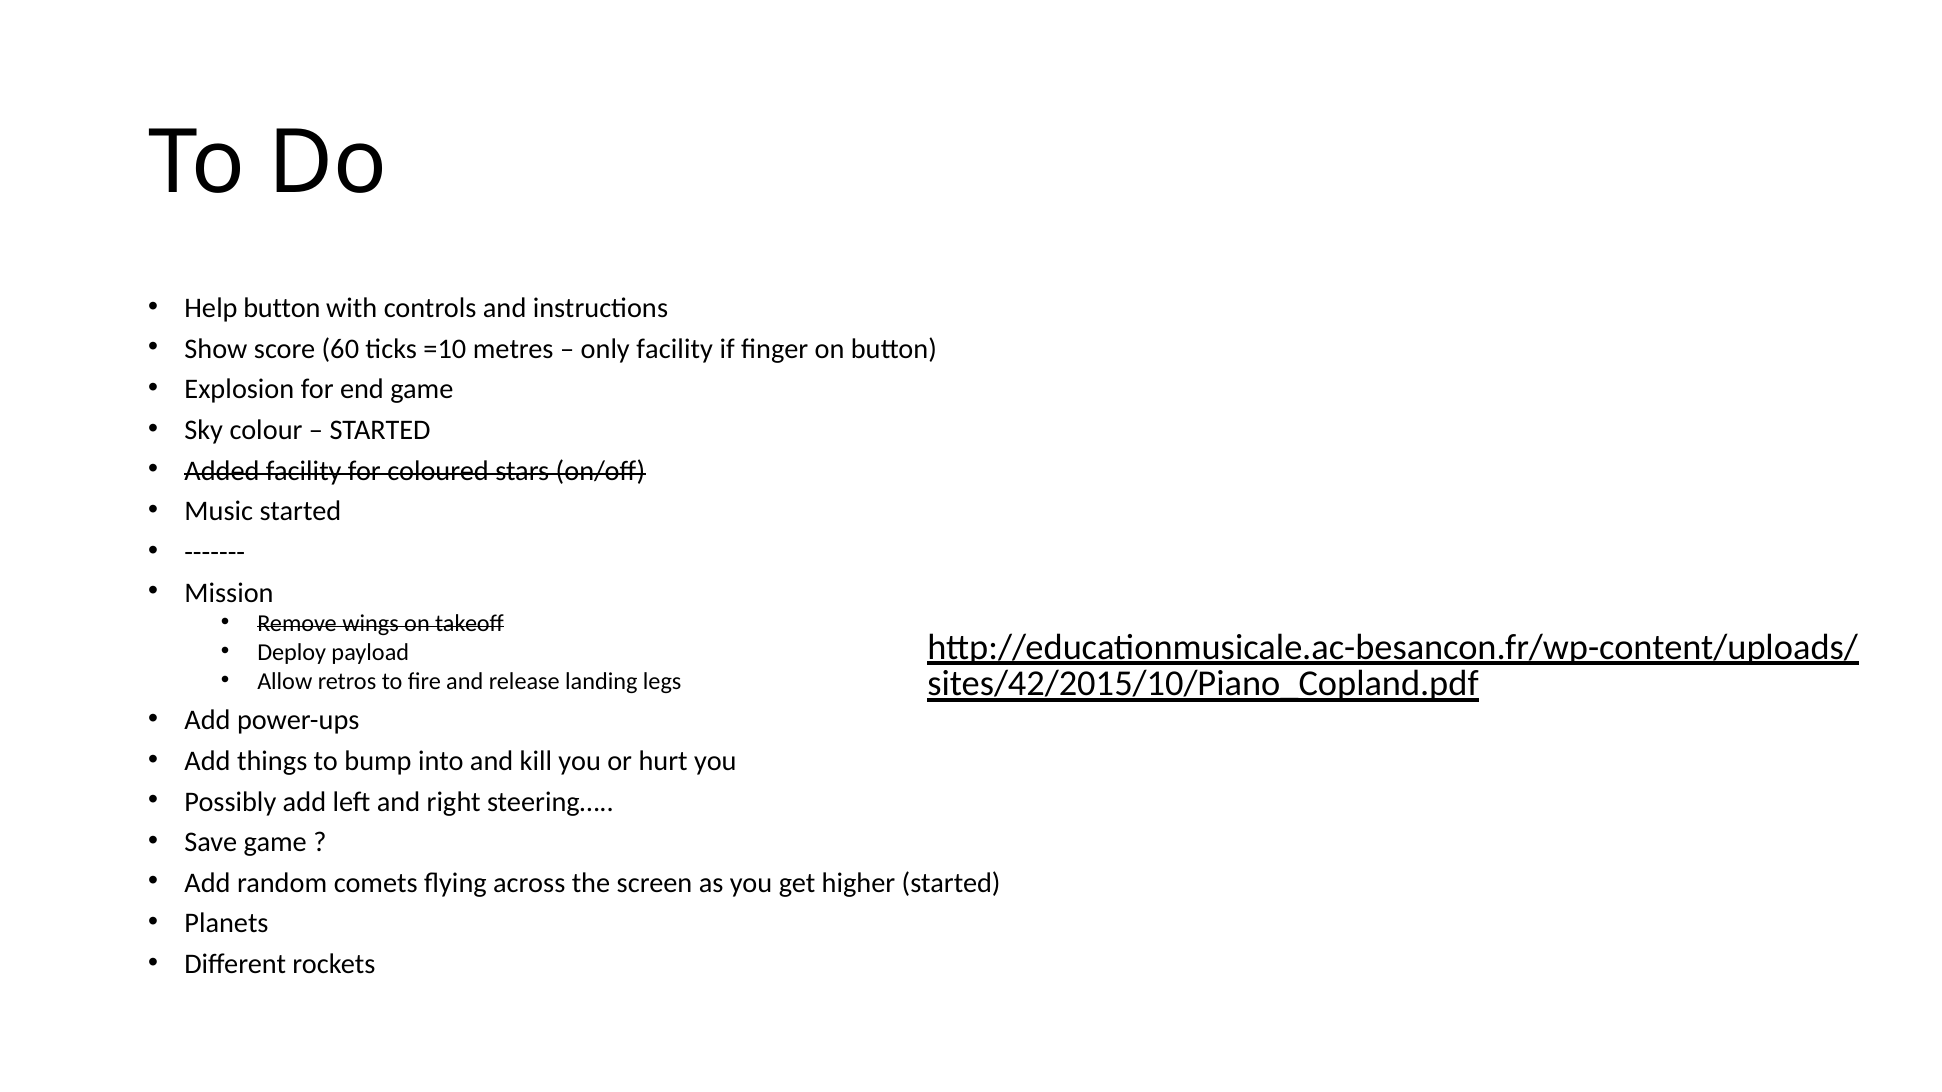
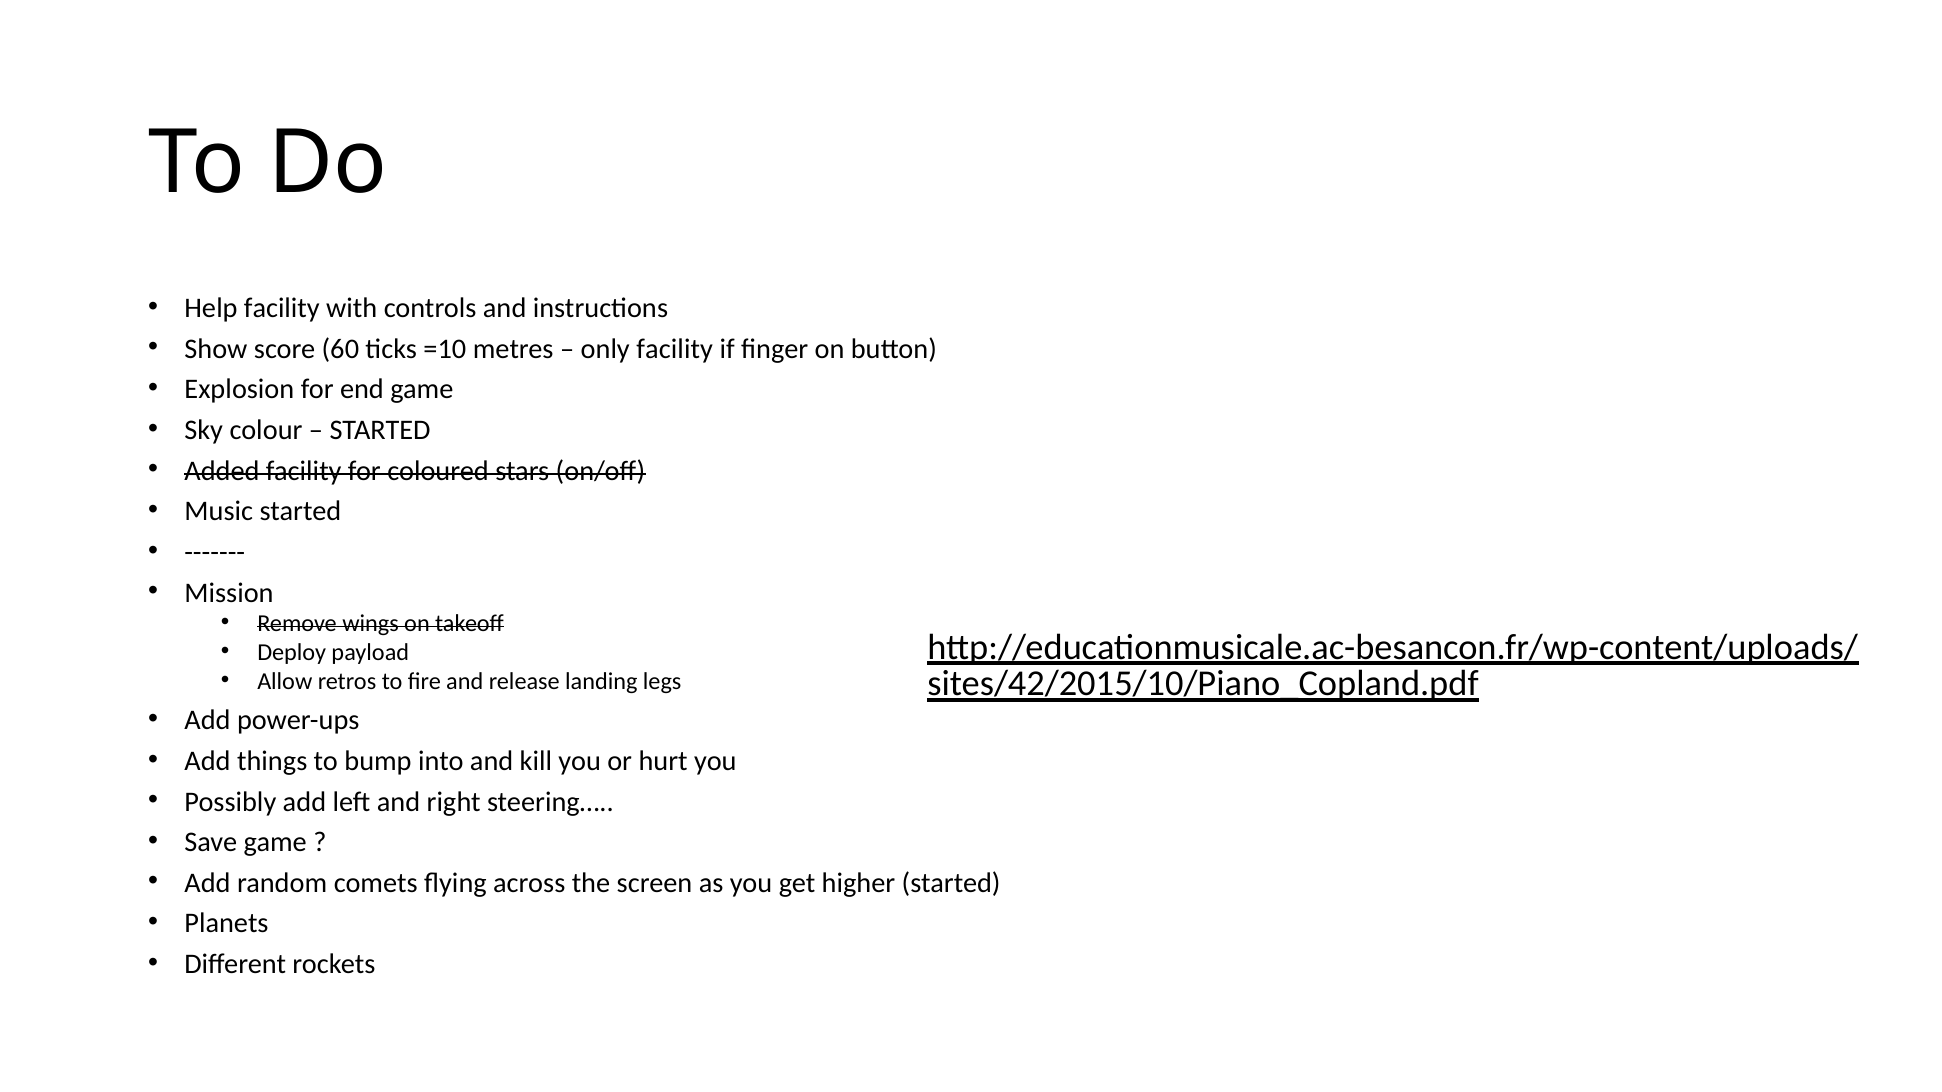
Help button: button -> facility
